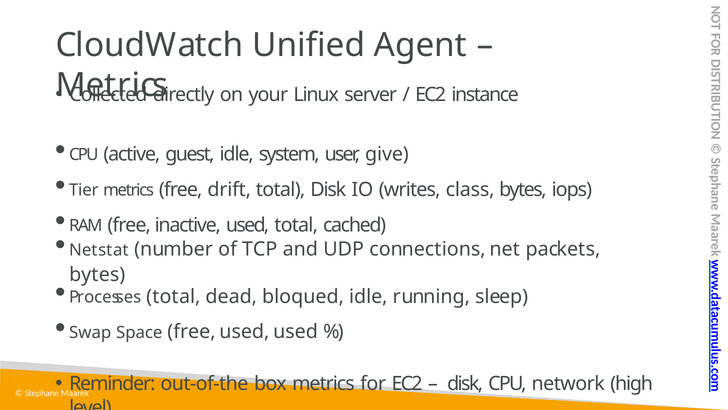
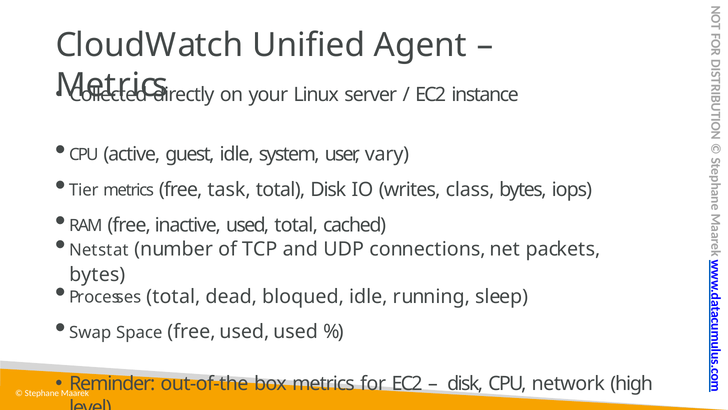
give: give -> vary
drift: drift -> task
